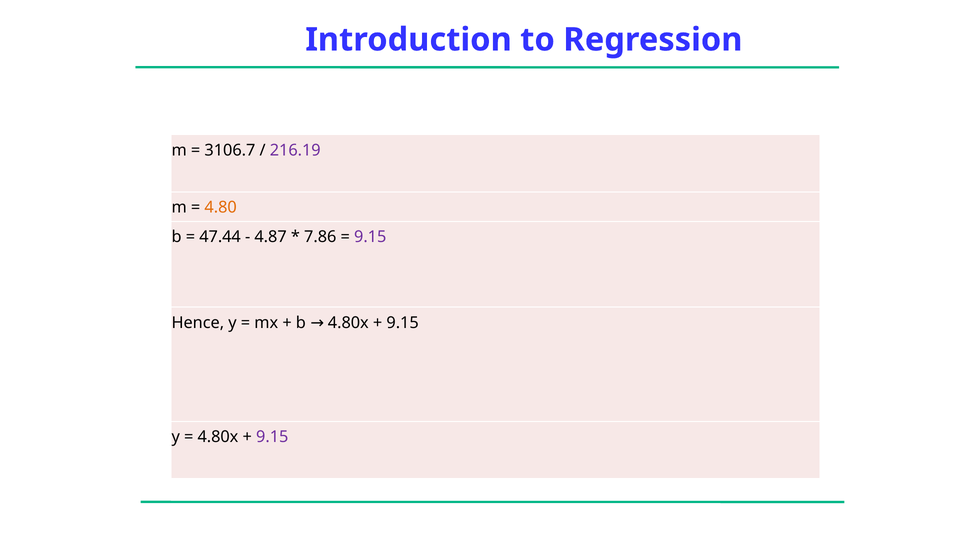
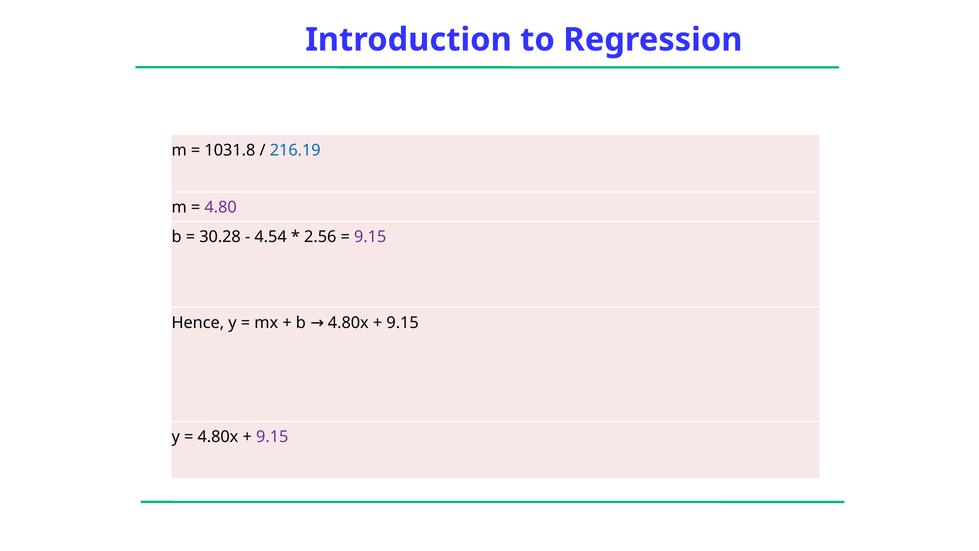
3106.7: 3106.7 -> 1031.8
216.19 colour: purple -> blue
4.80 colour: orange -> purple
47.44: 47.44 -> 30.28
4.87: 4.87 -> 4.54
7.86: 7.86 -> 2.56
